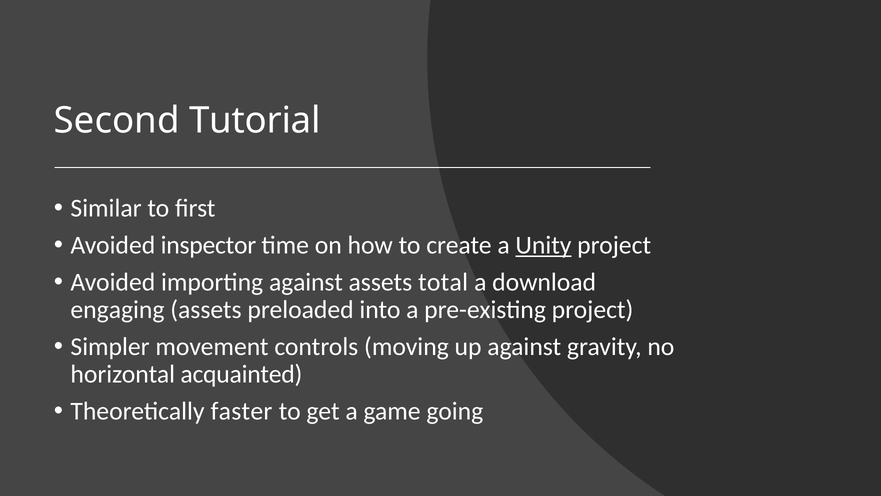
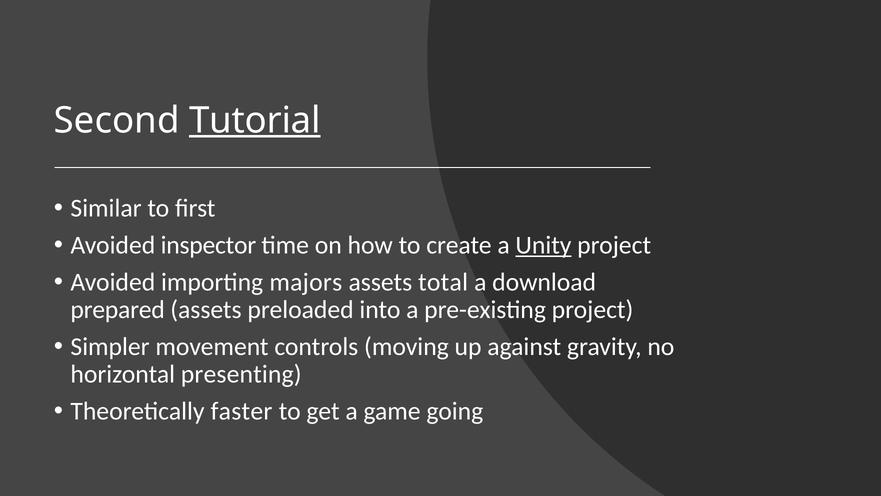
Tutorial underline: none -> present
importing against: against -> majors
engaging: engaging -> prepared
acquainted: acquainted -> presenting
